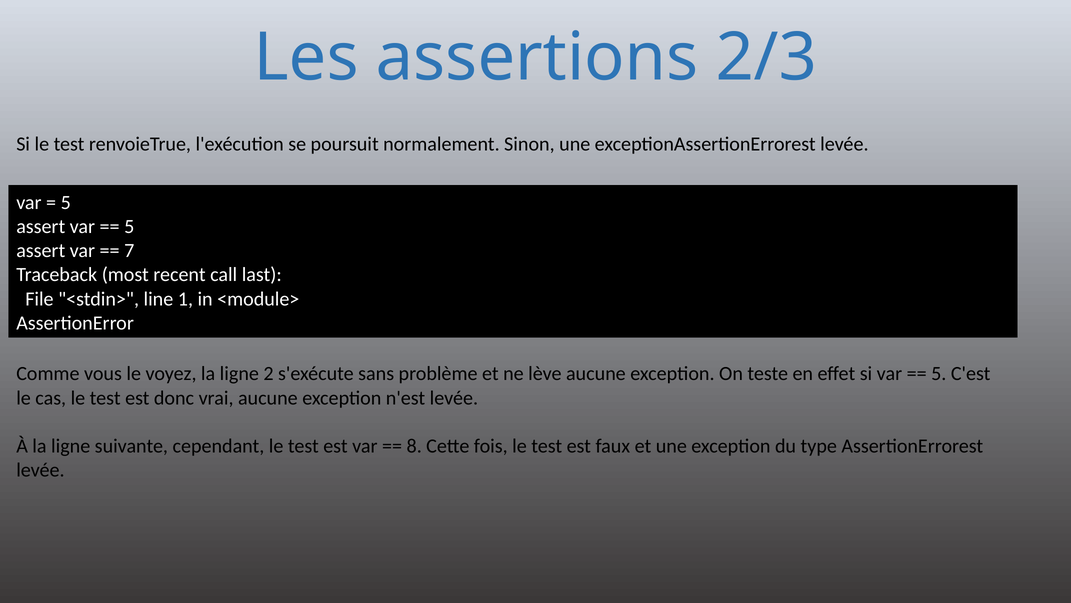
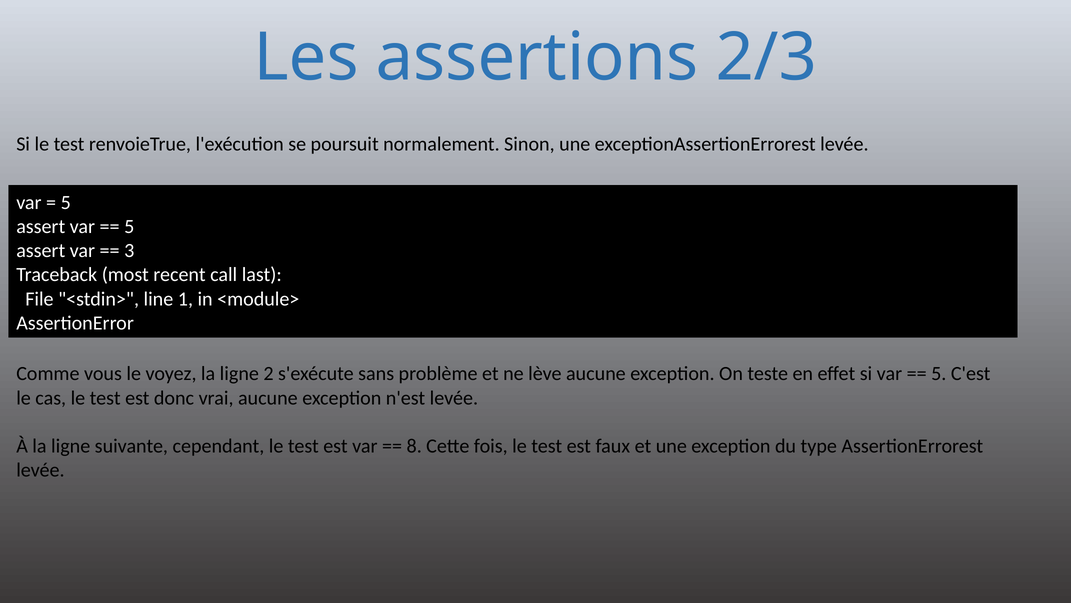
7: 7 -> 3
